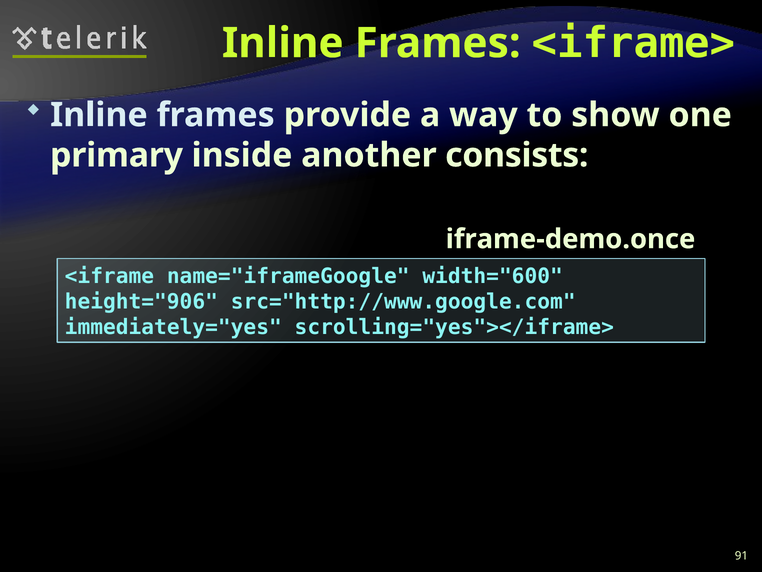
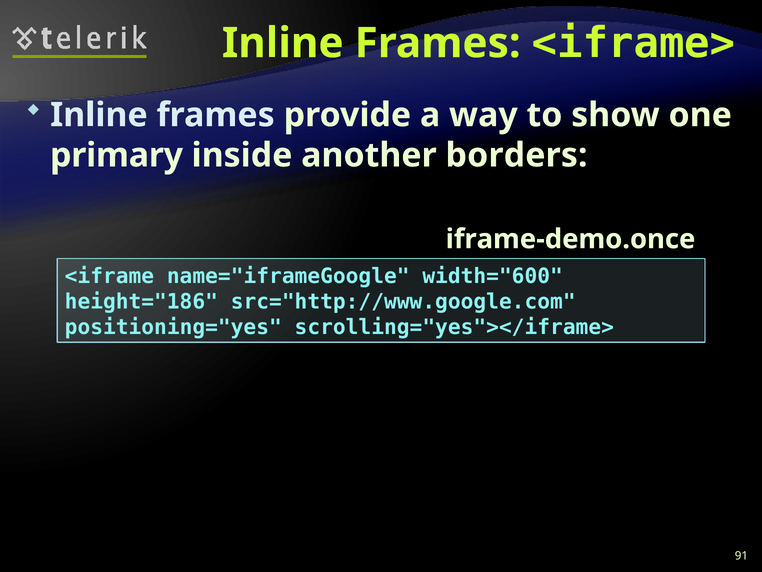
consists: consists -> borders
height="906: height="906 -> height="186
immediately="yes: immediately="yes -> positioning="yes
